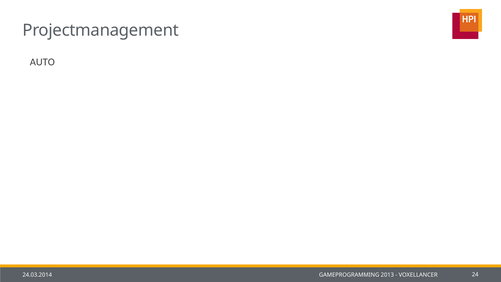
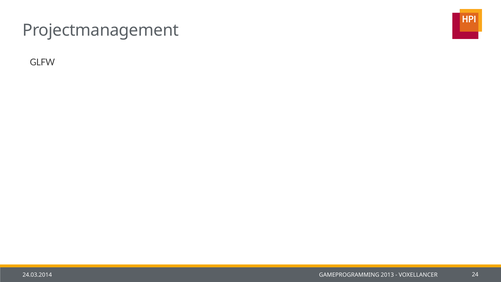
AUTO: AUTO -> GLFW
